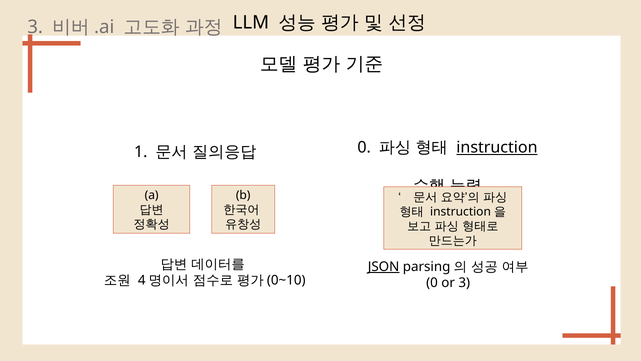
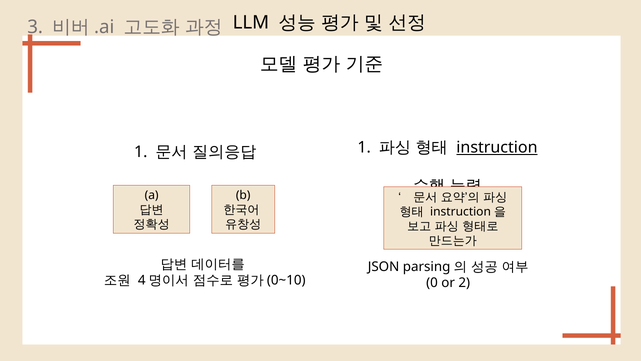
0 at (364, 147): 0 -> 1
JSON underline: present -> none
or 3: 3 -> 2
